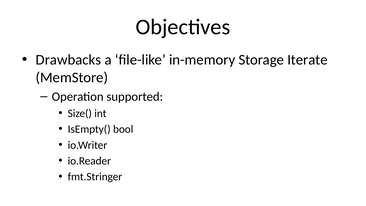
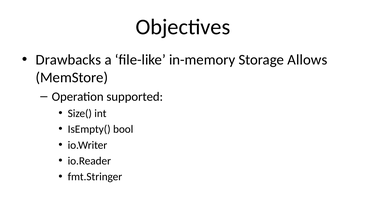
Iterate: Iterate -> Allows
